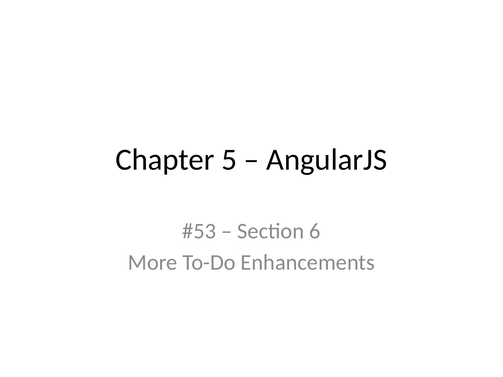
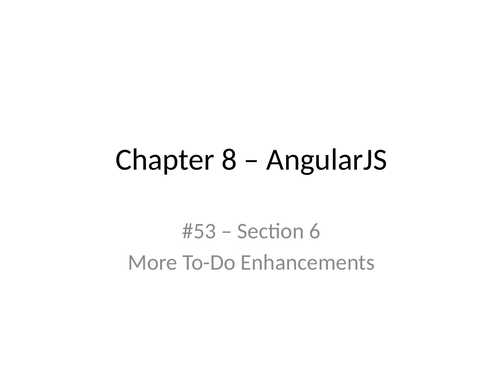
5: 5 -> 8
